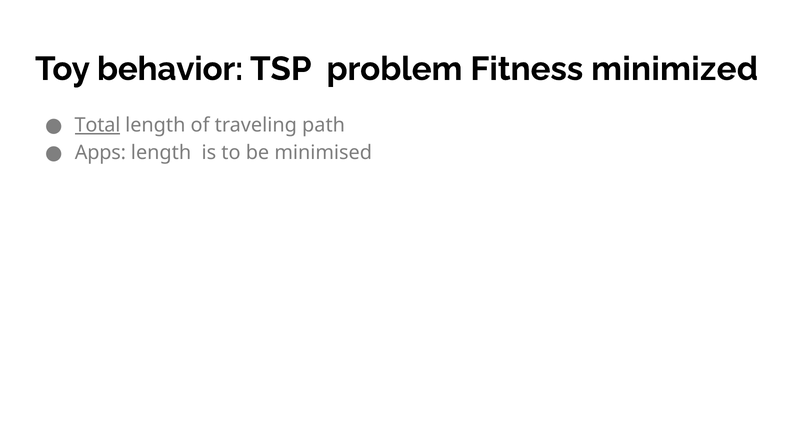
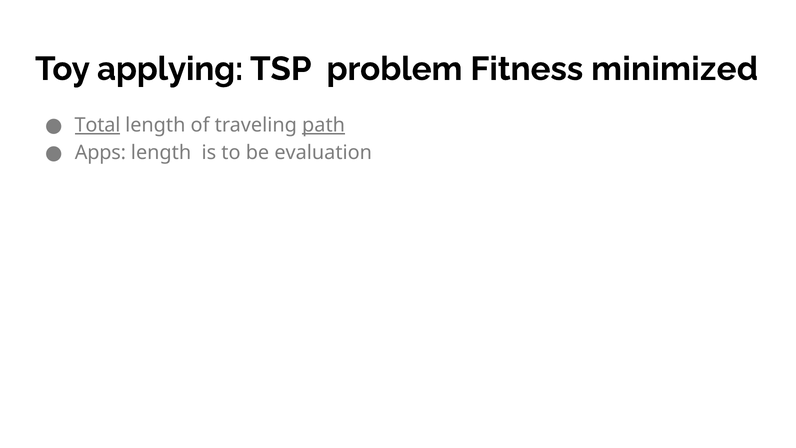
behavior: behavior -> applying
path underline: none -> present
minimised: minimised -> evaluation
